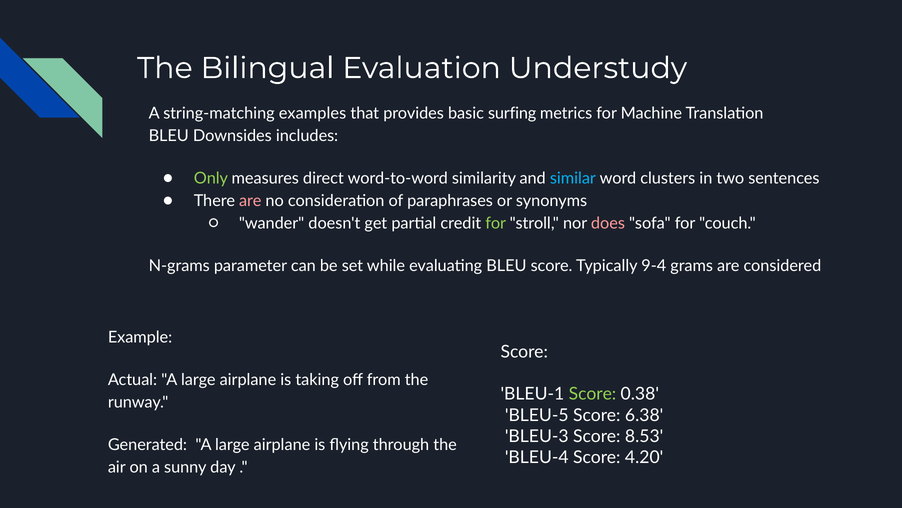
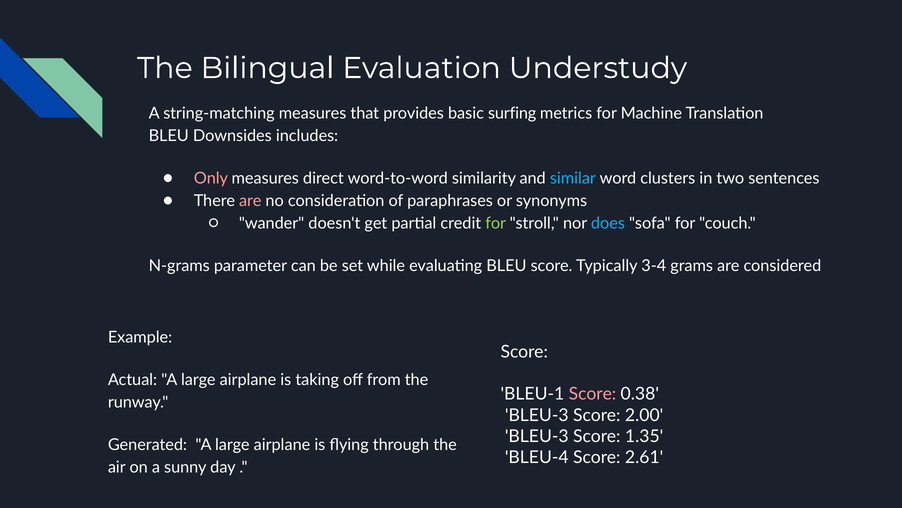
string-matching examples: examples -> measures
Only colour: light green -> pink
does colour: pink -> light blue
9-4: 9-4 -> 3-4
Score at (592, 394) colour: light green -> pink
BLEU-5 at (537, 415): BLEU-5 -> BLEU-3
6.38: 6.38 -> 2.00
8.53: 8.53 -> 1.35
4.20: 4.20 -> 2.61
